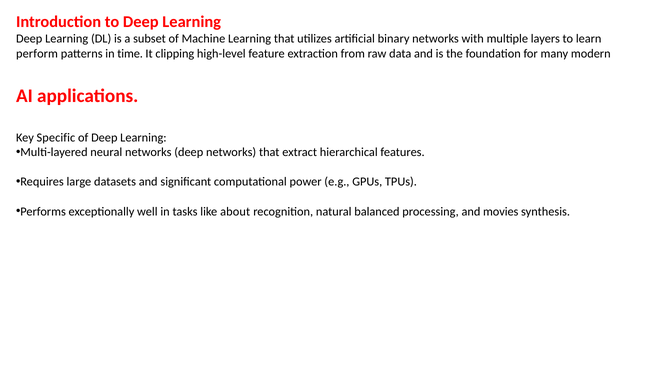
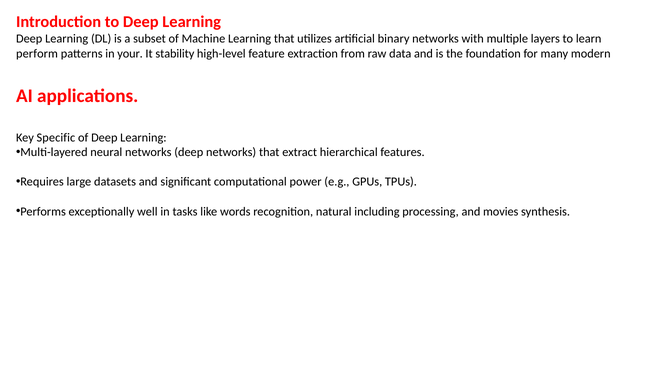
time: time -> your
clipping: clipping -> stability
about: about -> words
balanced: balanced -> including
